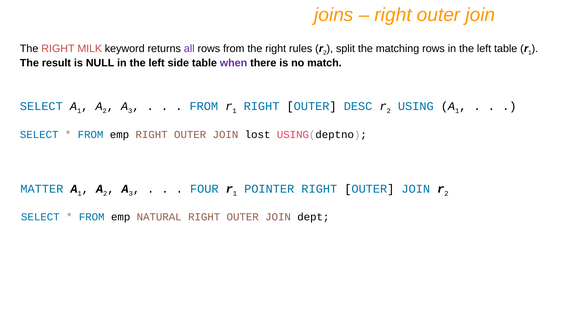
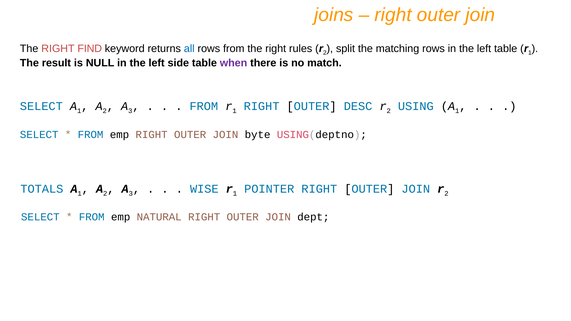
MILK: MILK -> FIND
all colour: purple -> blue
lost: lost -> byte
MATTER: MATTER -> TOTALS
FOUR: FOUR -> WISE
